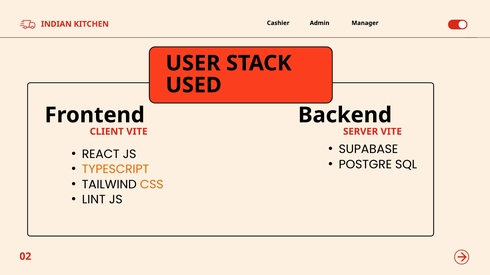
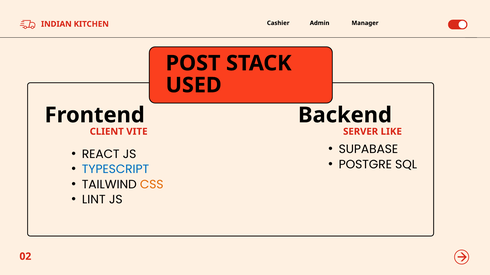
USER: USER -> POST
VITE at (391, 132): VITE -> LIKE
TYPESCRIPT colour: orange -> blue
